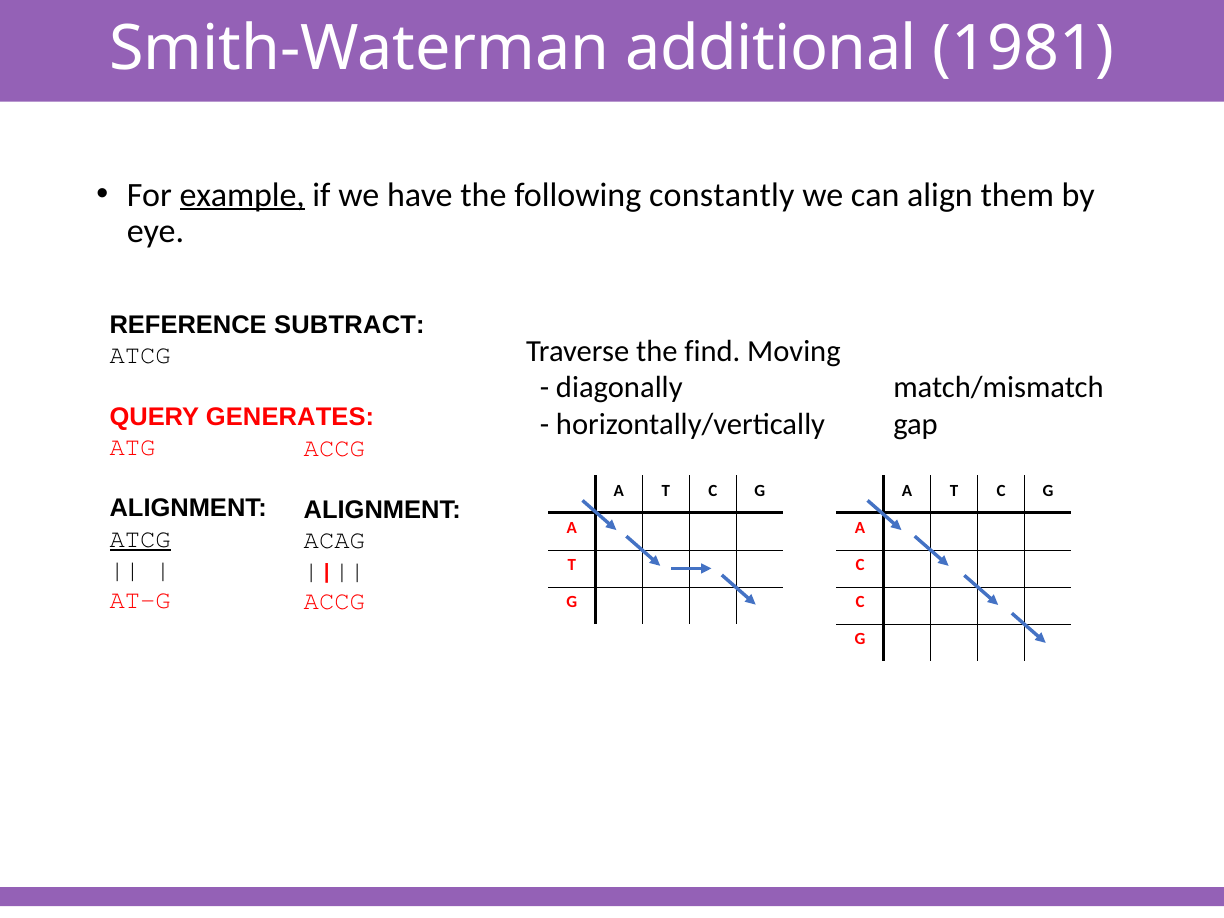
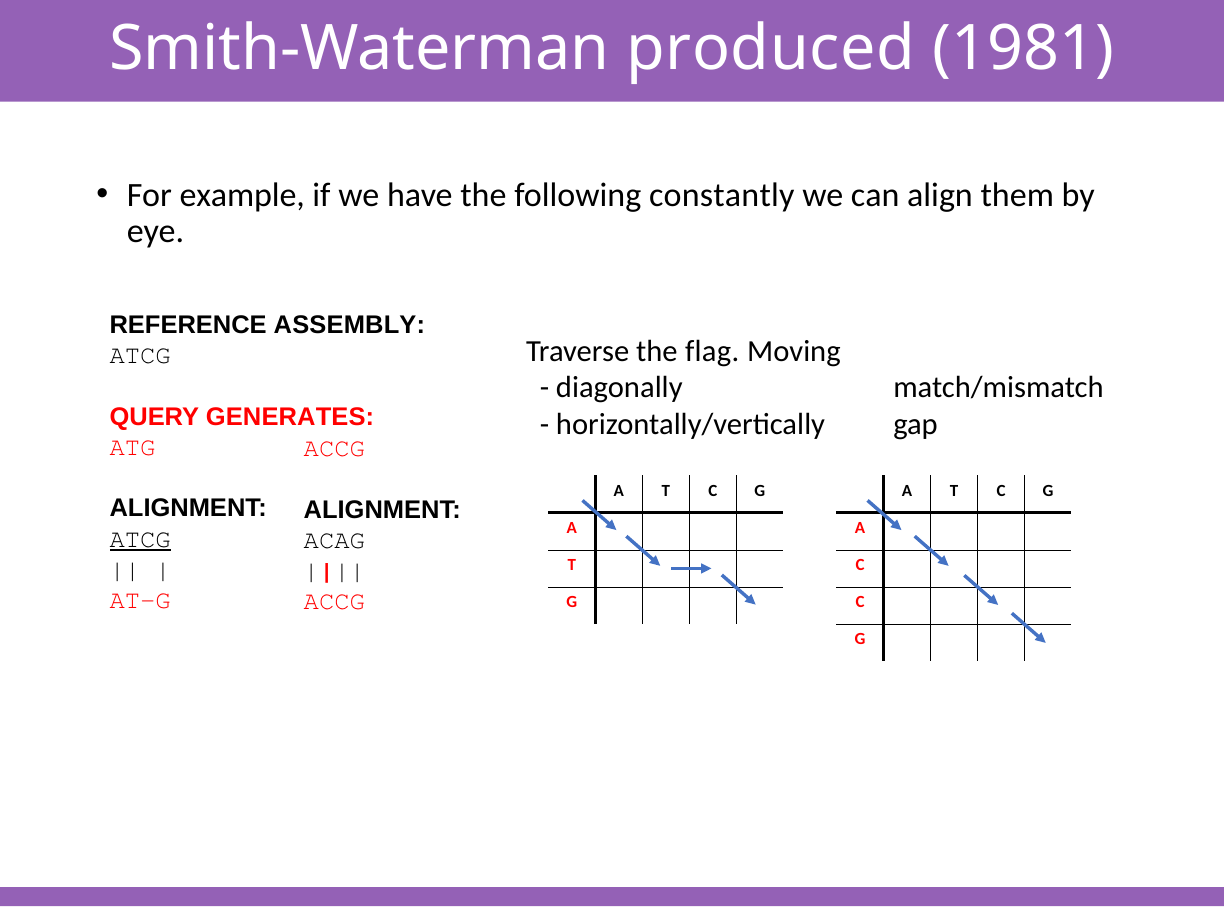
additional: additional -> produced
example underline: present -> none
SUBTRACT: SUBTRACT -> ASSEMBLY
find: find -> flag
